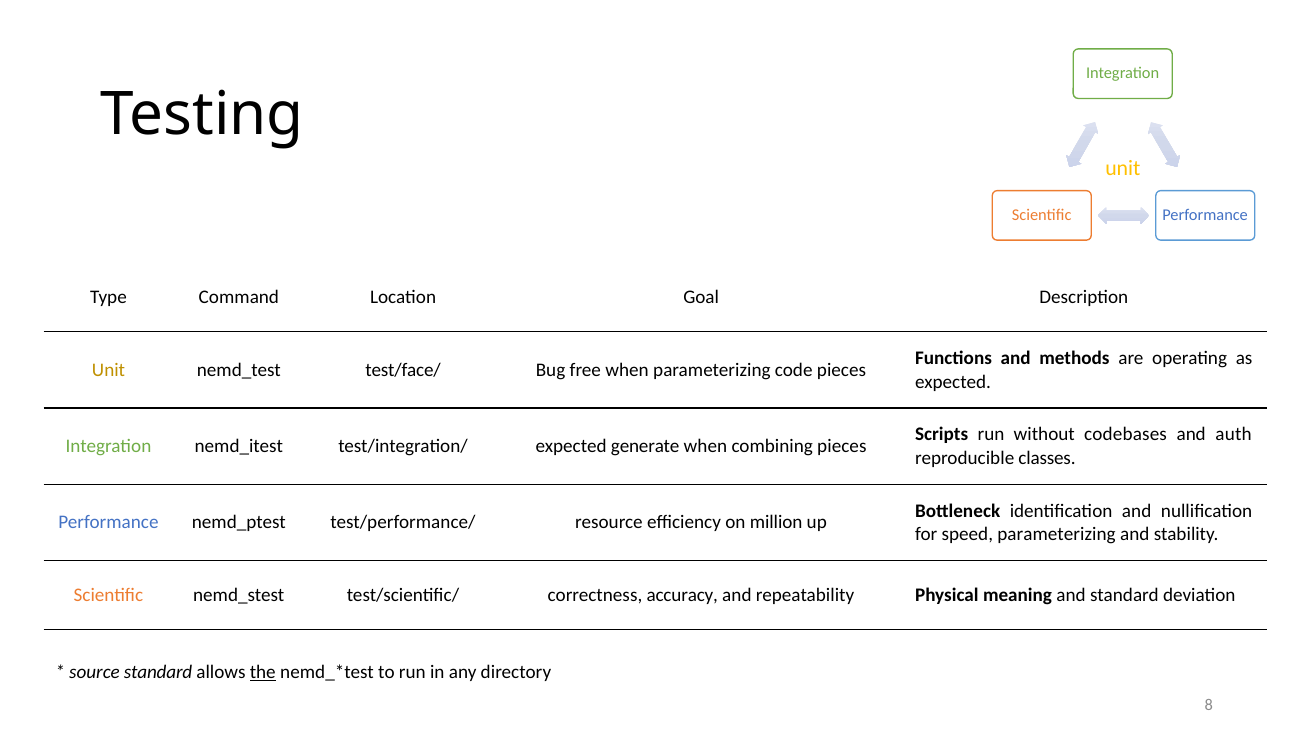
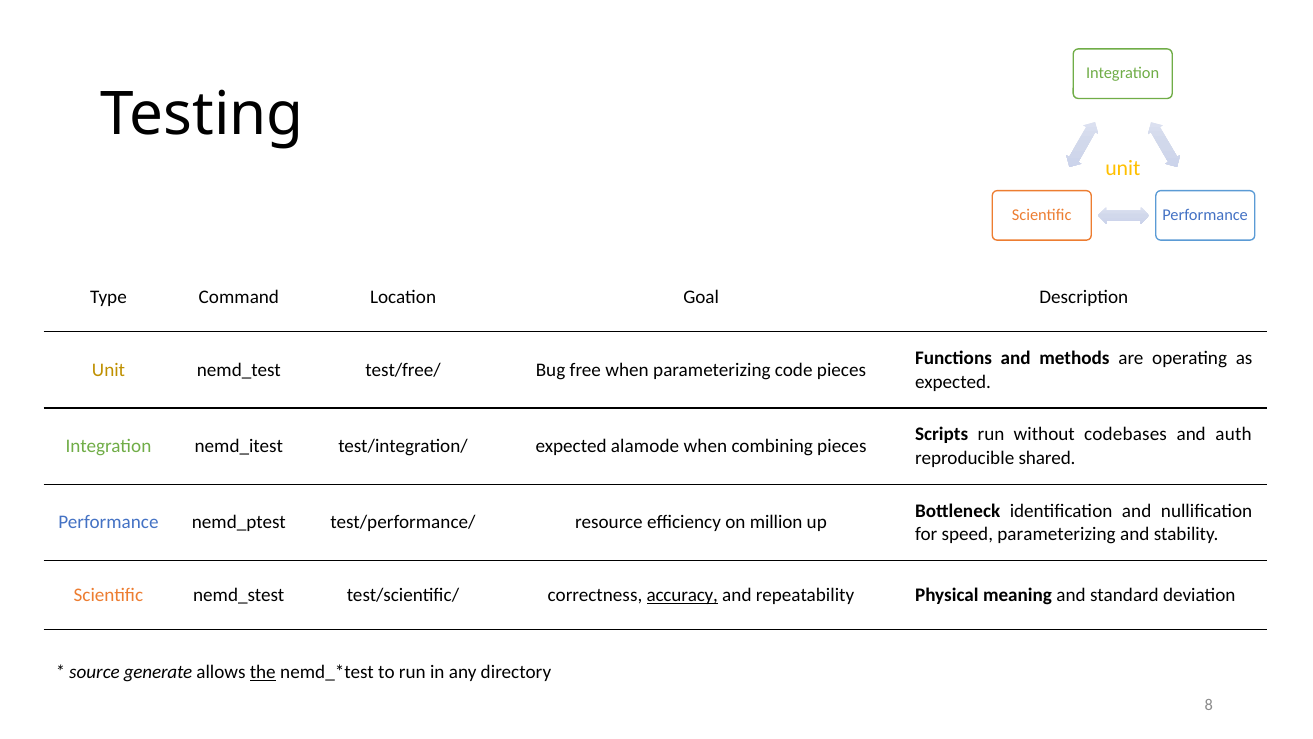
test/face/: test/face/ -> test/free/
generate: generate -> alamode
classes: classes -> shared
accuracy underline: none -> present
source standard: standard -> generate
